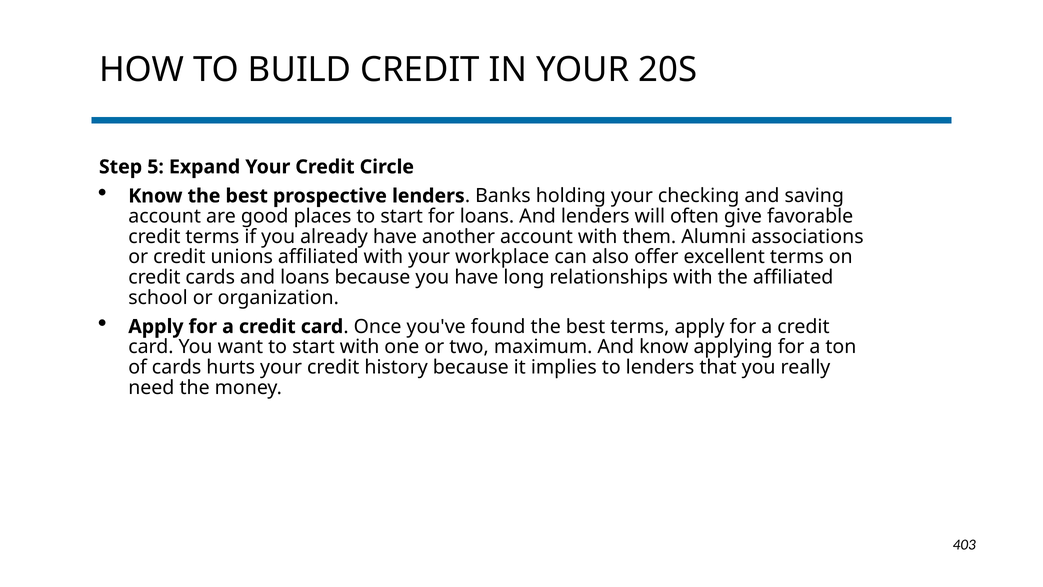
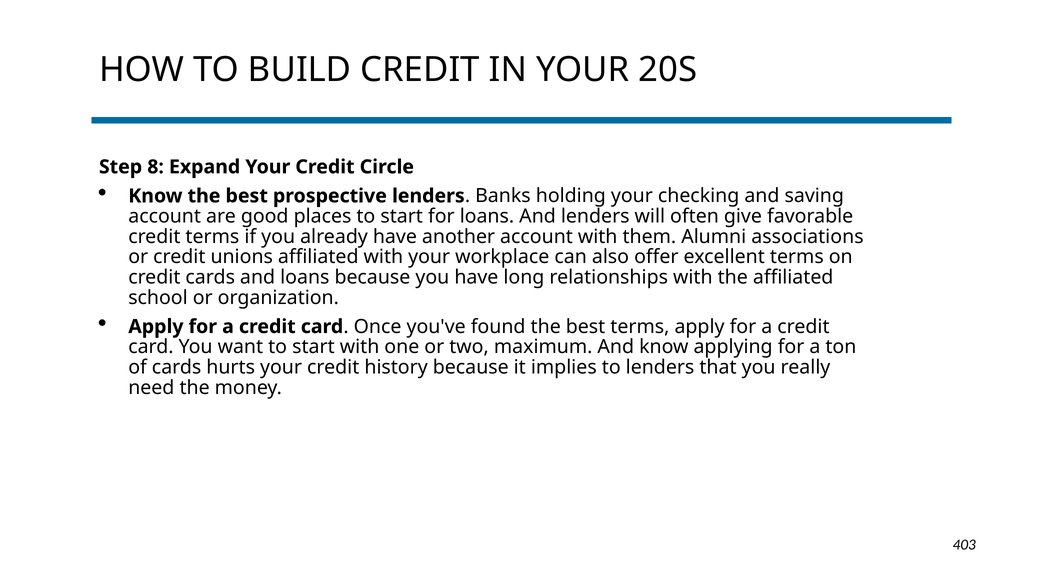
5: 5 -> 8
